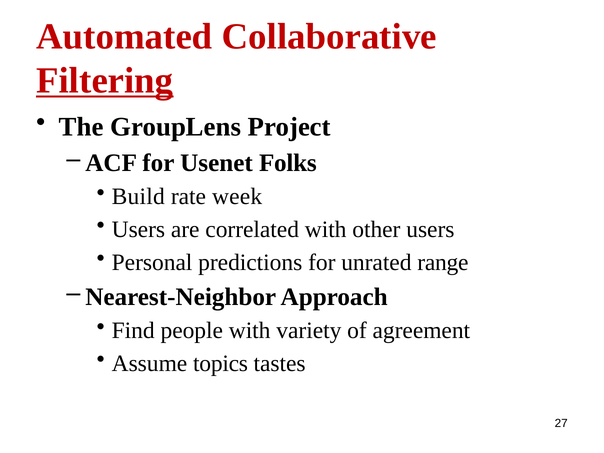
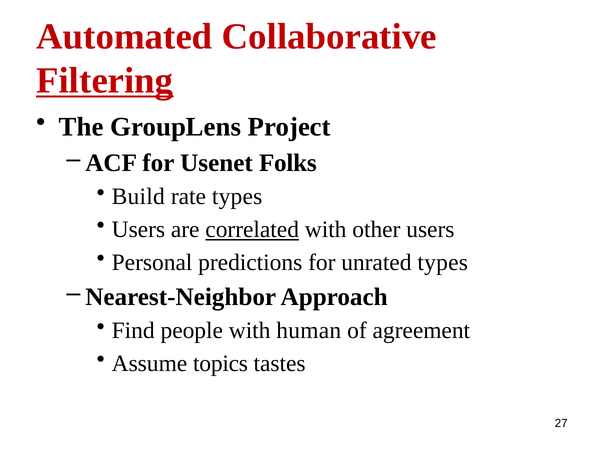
rate week: week -> types
correlated underline: none -> present
unrated range: range -> types
variety: variety -> human
